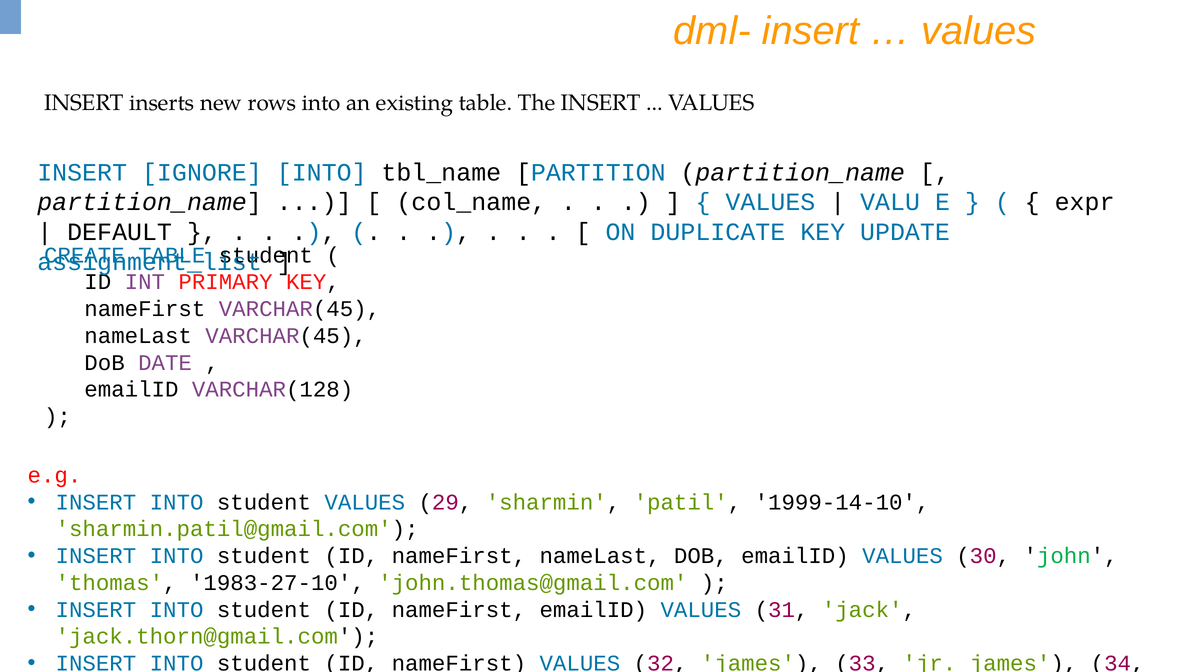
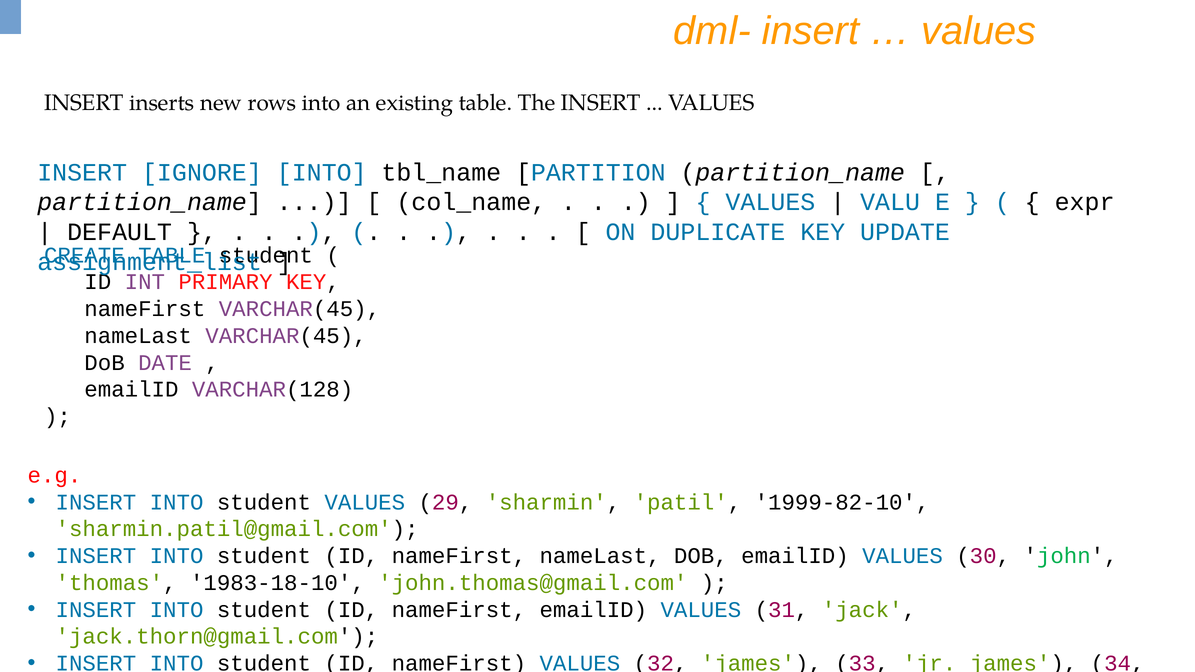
1999-14-10: 1999-14-10 -> 1999-82-10
1983-27-10: 1983-27-10 -> 1983-18-10
